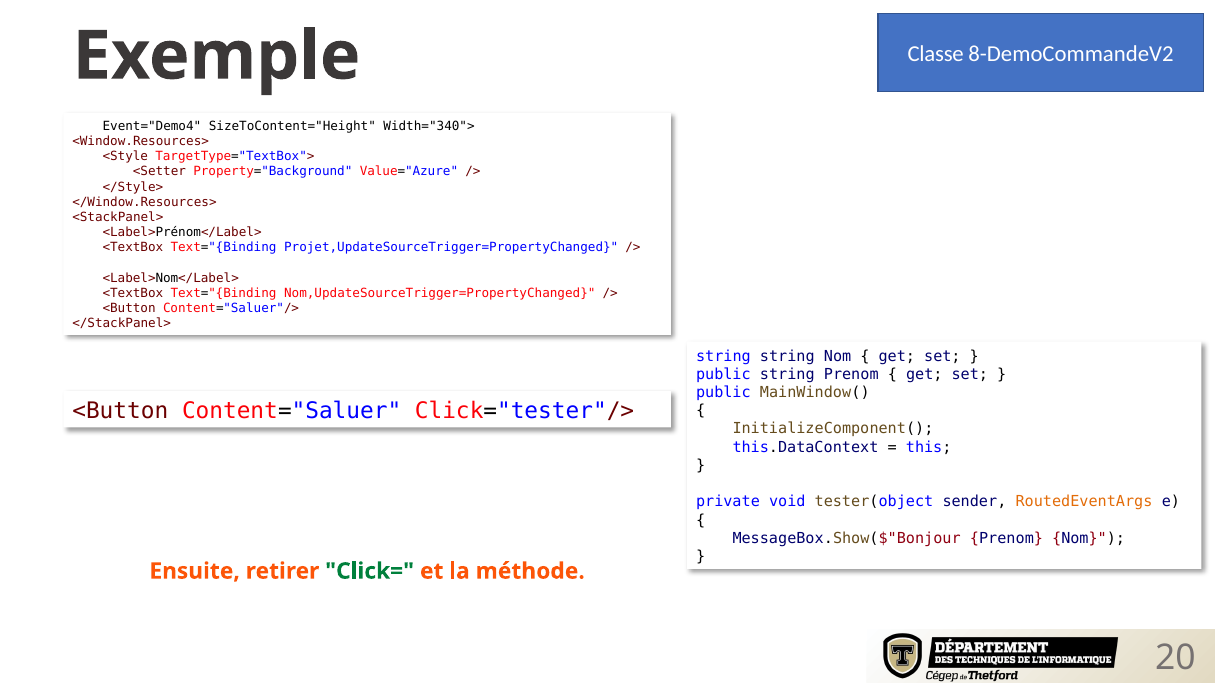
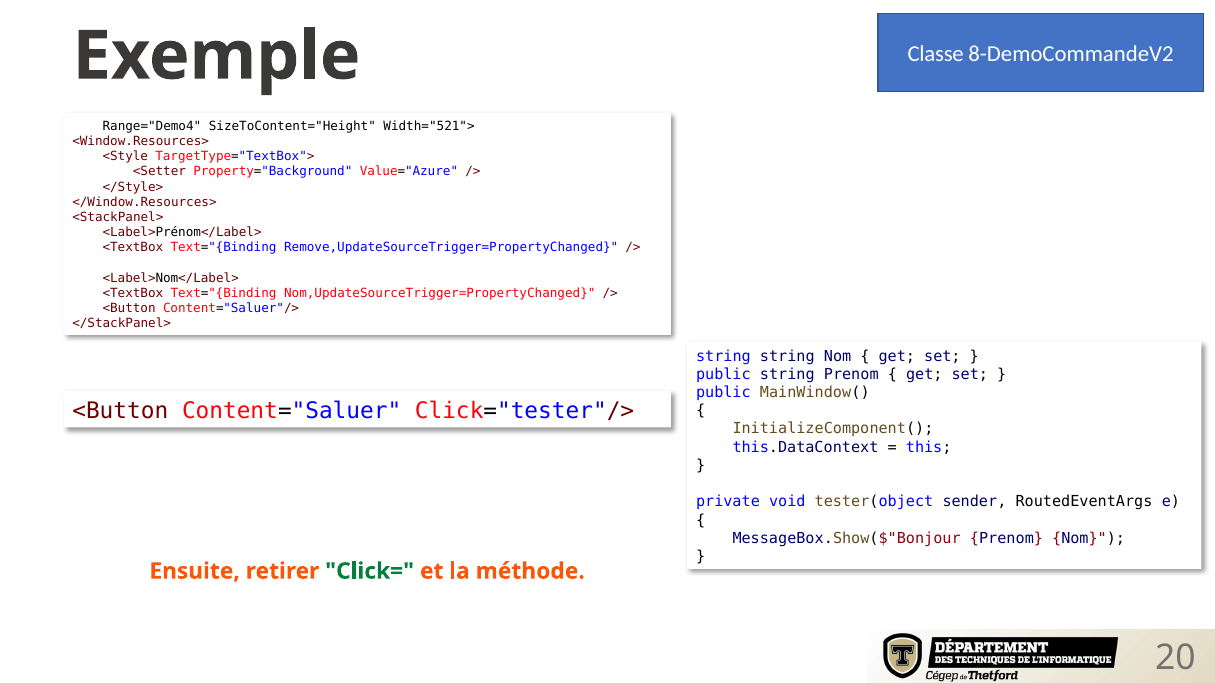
Event="Demo4: Event="Demo4 -> Range="Demo4
Width="340">: Width="340"> -> Width="521">
Projet,UpdateSourceTrigger=PropertyChanged: Projet,UpdateSourceTrigger=PropertyChanged -> Remove,UpdateSourceTrigger=PropertyChanged
RoutedEventArgs colour: orange -> black
